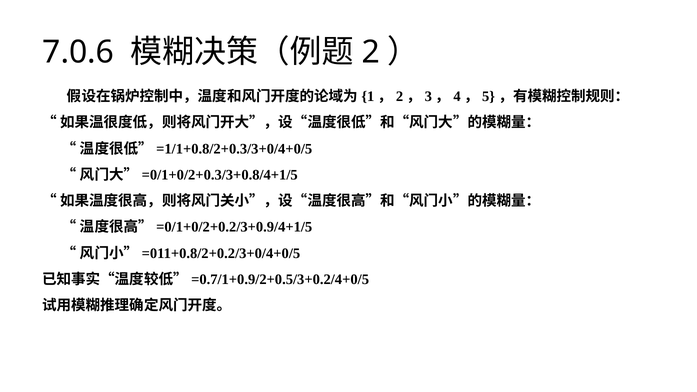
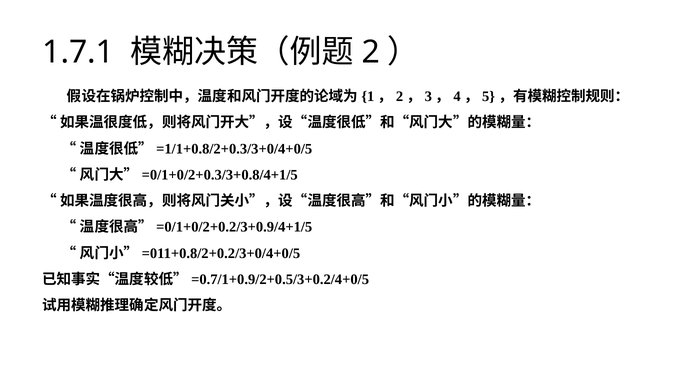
7.0.6: 7.0.6 -> 1.7.1
